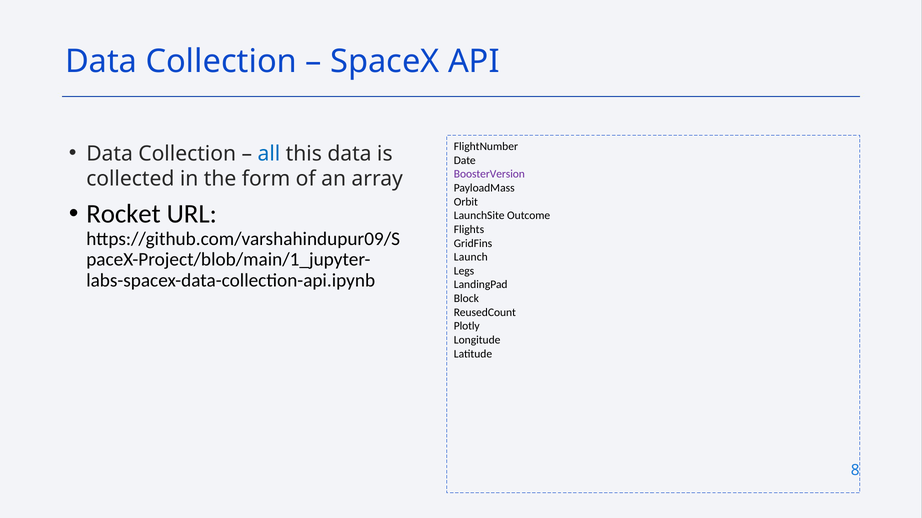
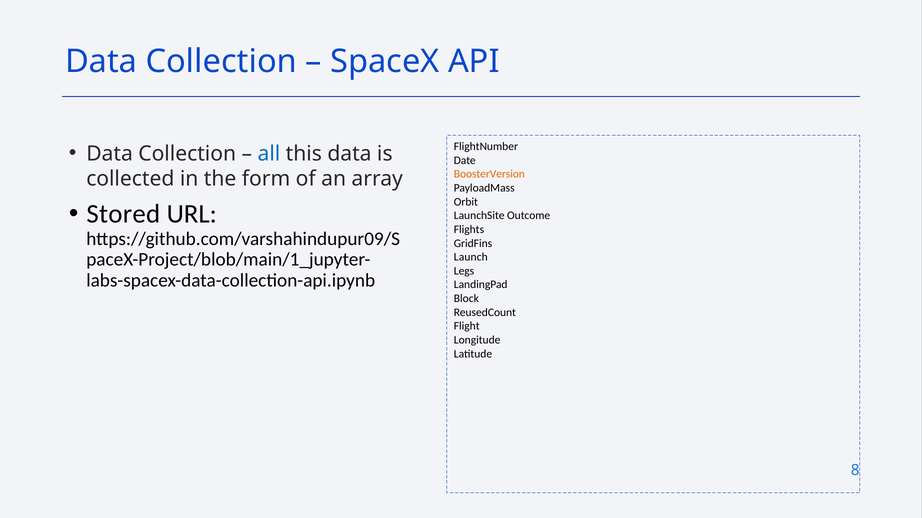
BoosterVersion colour: purple -> orange
Rocket: Rocket -> Stored
Plotly: Plotly -> Flight
